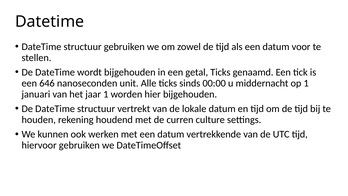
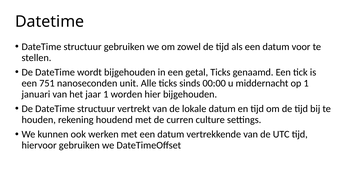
646: 646 -> 751
